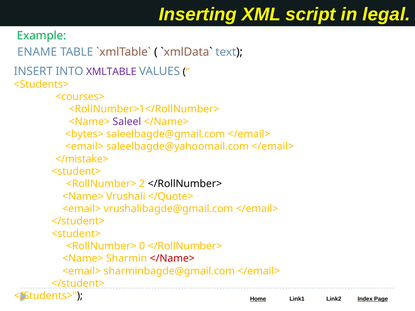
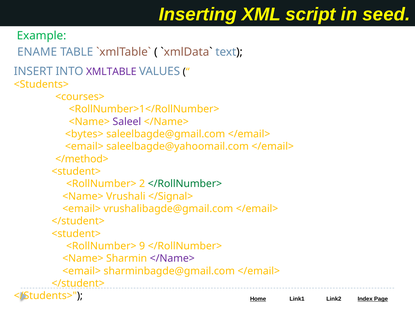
legal: legal -> seed
</mistake>: </mistake> -> </method>
</RollNumber> at (185, 184) colour: black -> green
</Quote>: </Quote> -> </Signal>
0: 0 -> 9
</Name> at (172, 259) colour: red -> purple
